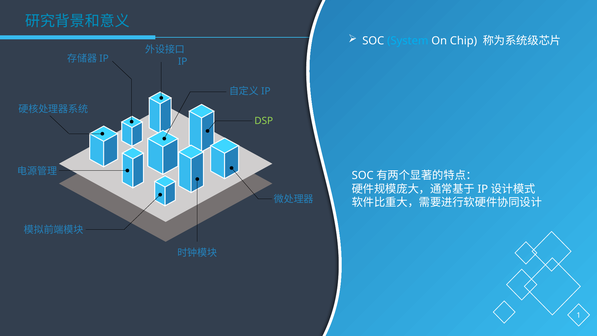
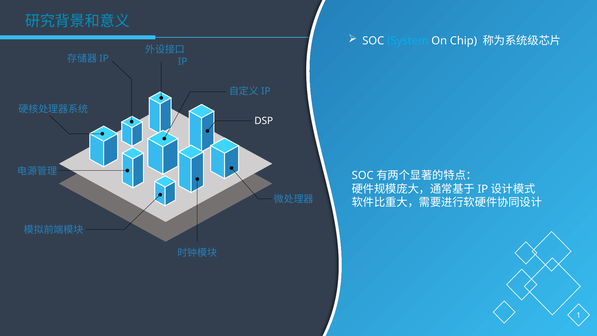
DSP colour: light green -> white
